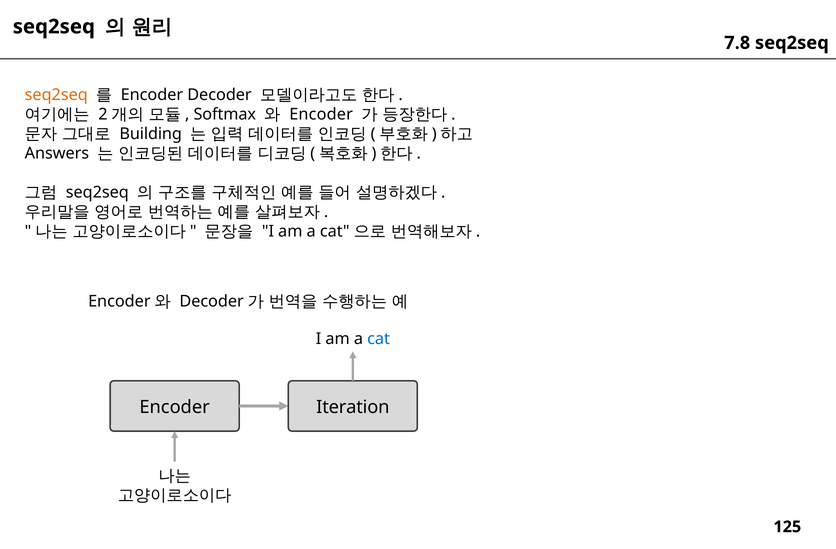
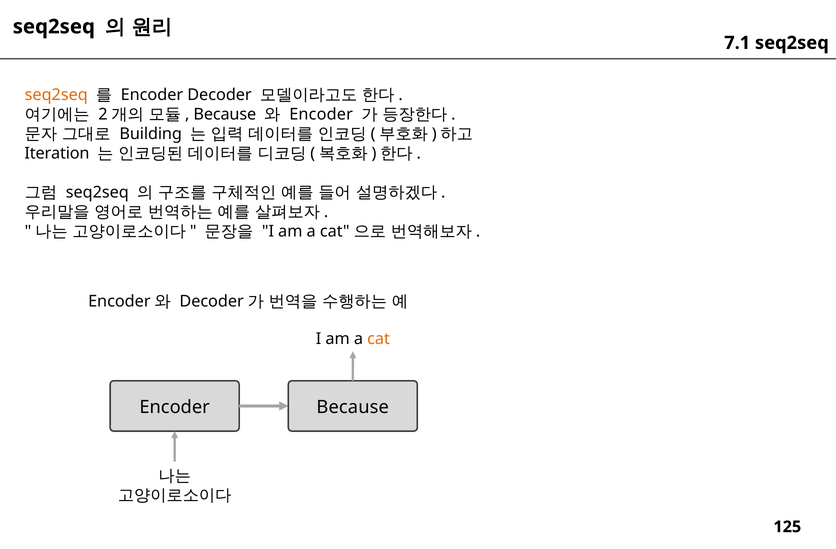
7.8: 7.8 -> 7.1
Softmax at (225, 114): Softmax -> Because
Answers: Answers -> Iteration
cat at (379, 339) colour: blue -> orange
Encoder Iteration: Iteration -> Because
